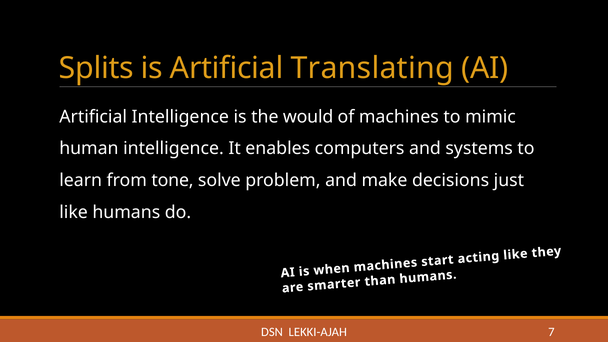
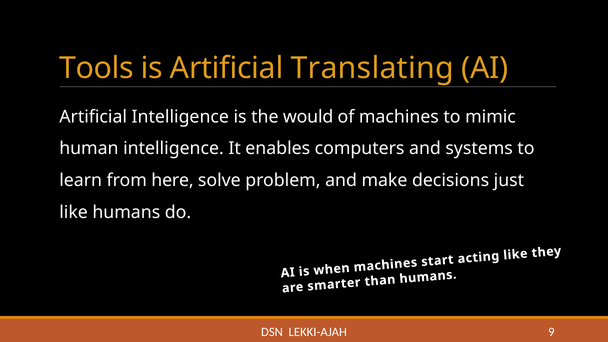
Splits: Splits -> Tools
tone: tone -> here
7: 7 -> 9
